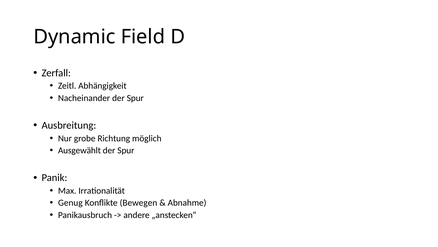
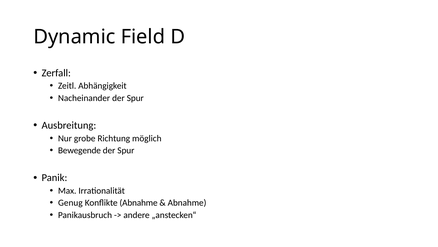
Ausgewählt: Ausgewählt -> Bewegende
Konflikte Bewegen: Bewegen -> Abnahme
